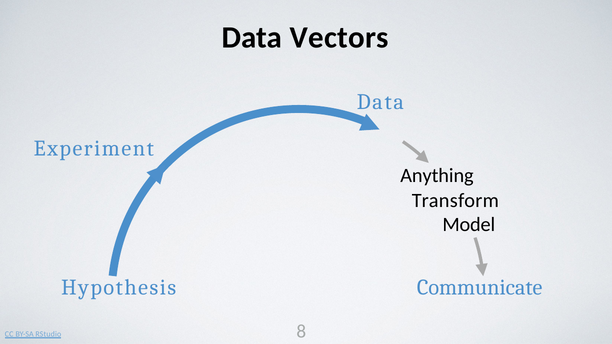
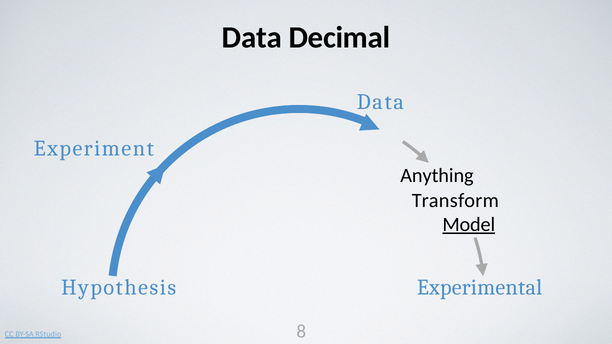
Vectors: Vectors -> Decimal
Model underline: none -> present
Communicate: Communicate -> Experimental
